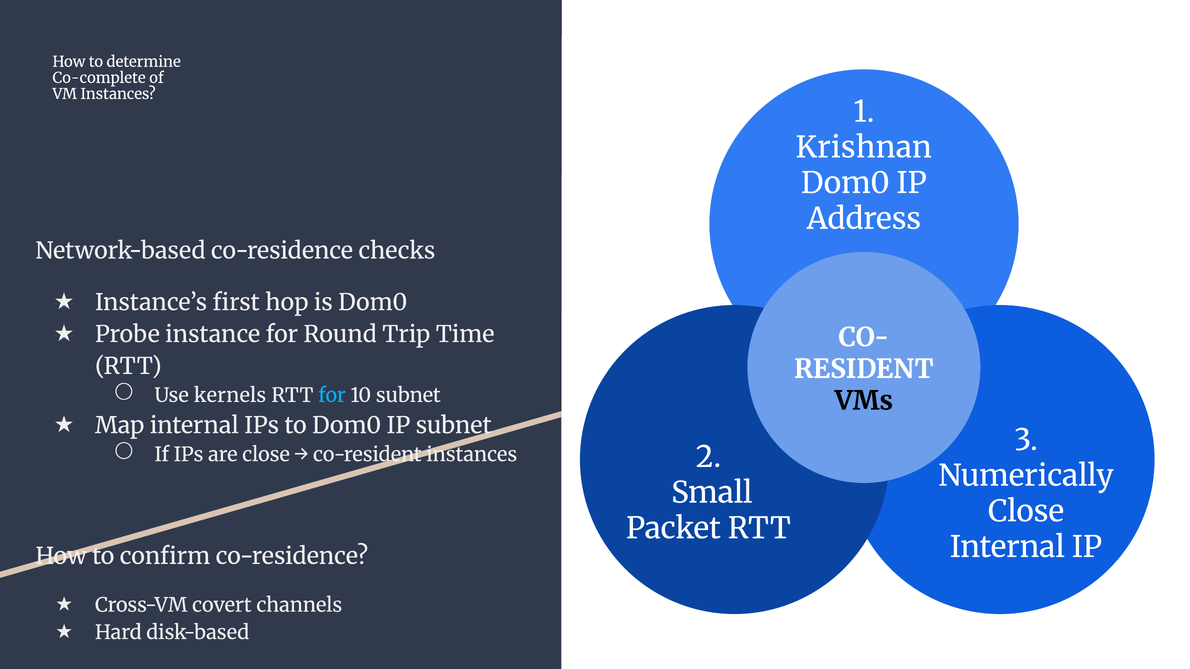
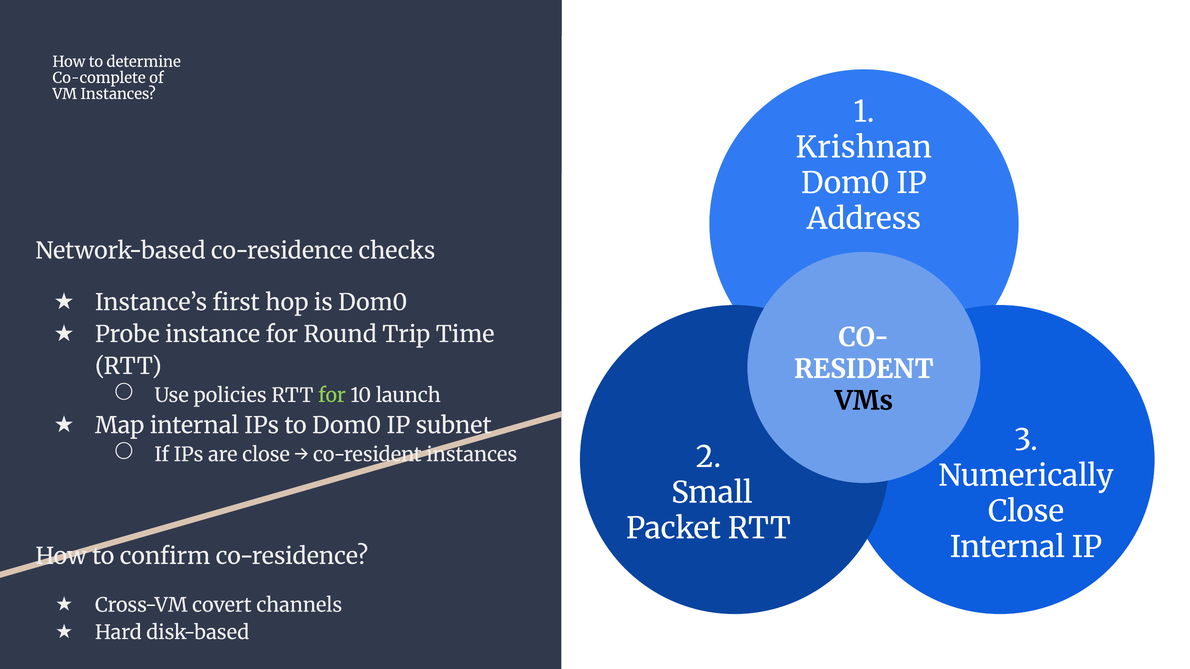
kernels: kernels -> policies
for at (332, 396) colour: light blue -> light green
10 subnet: subnet -> launch
